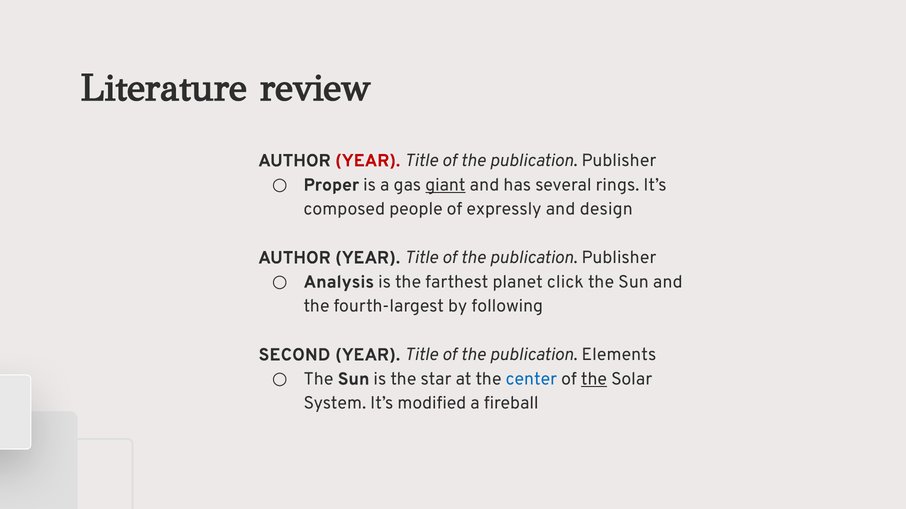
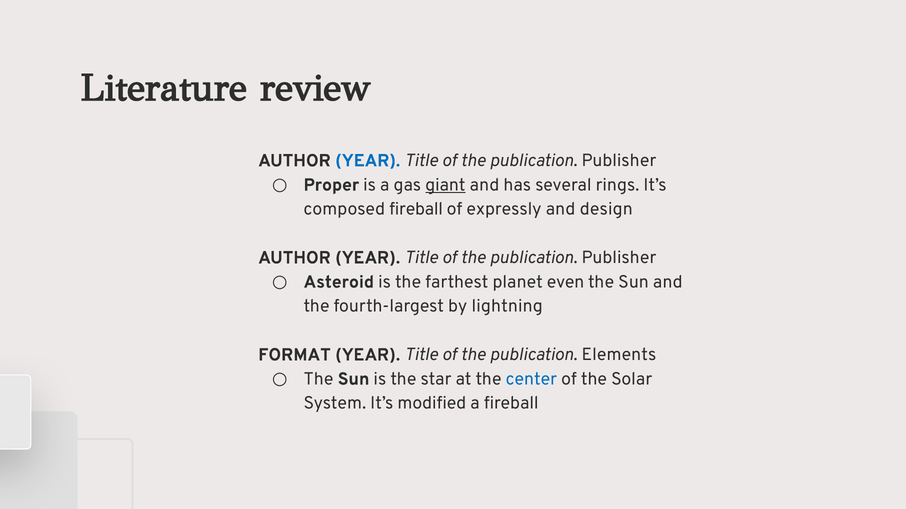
YEAR at (368, 161) colour: red -> blue
composed people: people -> fireball
Analysis: Analysis -> Asteroid
click: click -> even
following: following -> lightning
SECOND: SECOND -> FORMAT
the at (594, 379) underline: present -> none
